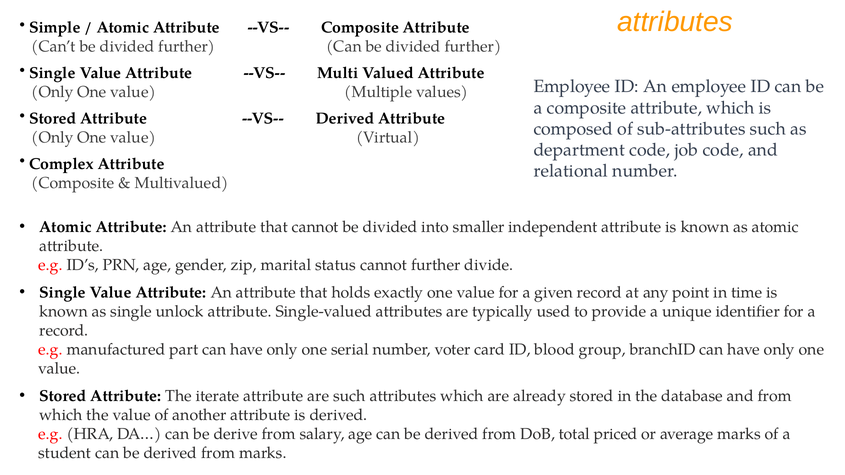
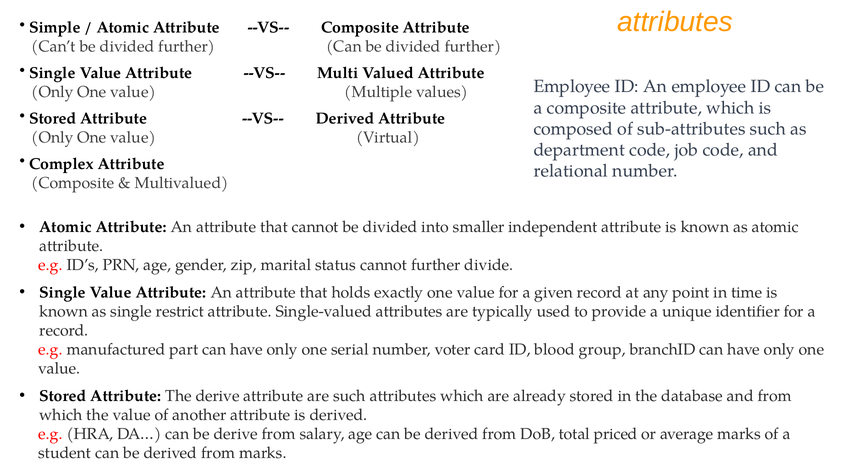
unlock: unlock -> restrict
The iterate: iterate -> derive
